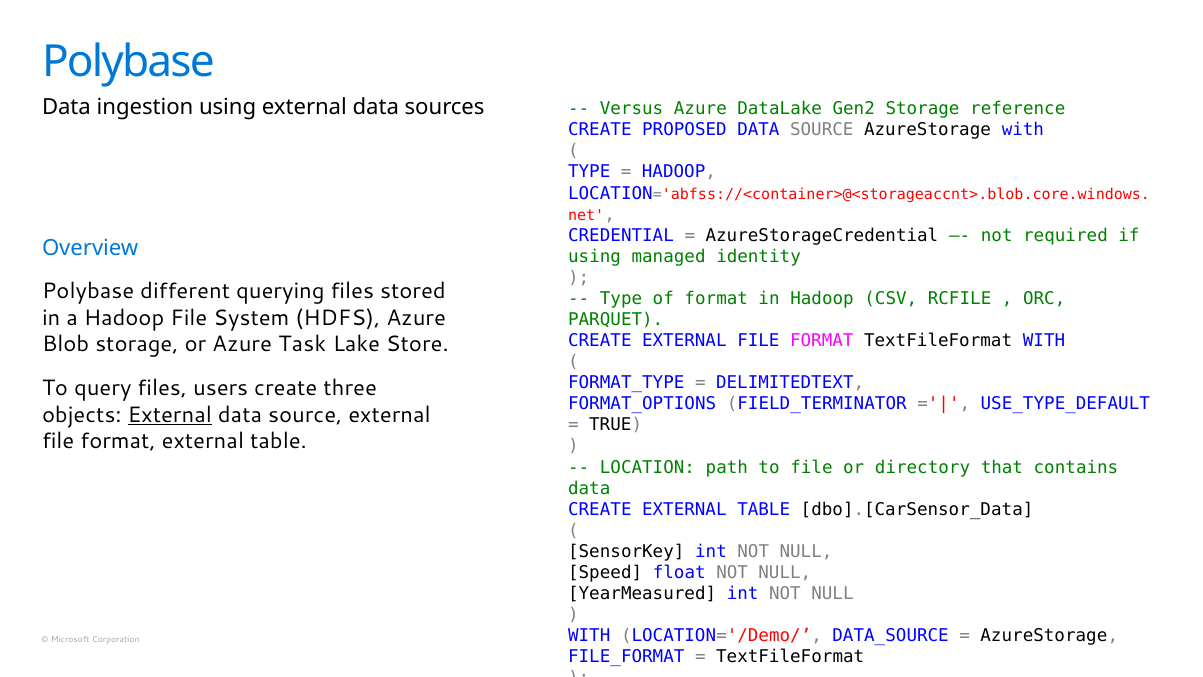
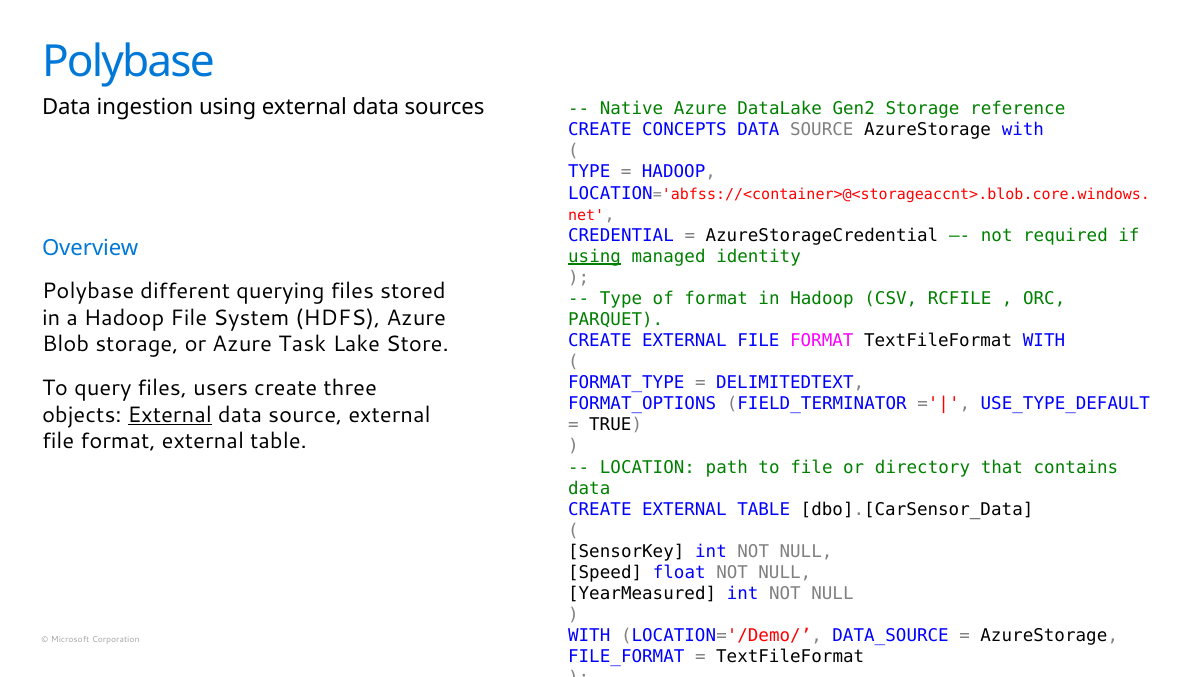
Versus: Versus -> Native
PROPOSED: PROPOSED -> CONCEPTS
using at (595, 256) underline: none -> present
